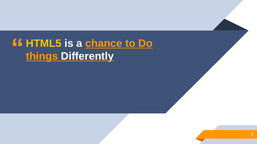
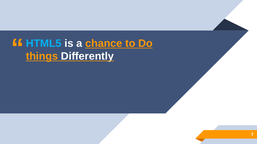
HTML5 colour: yellow -> light blue
